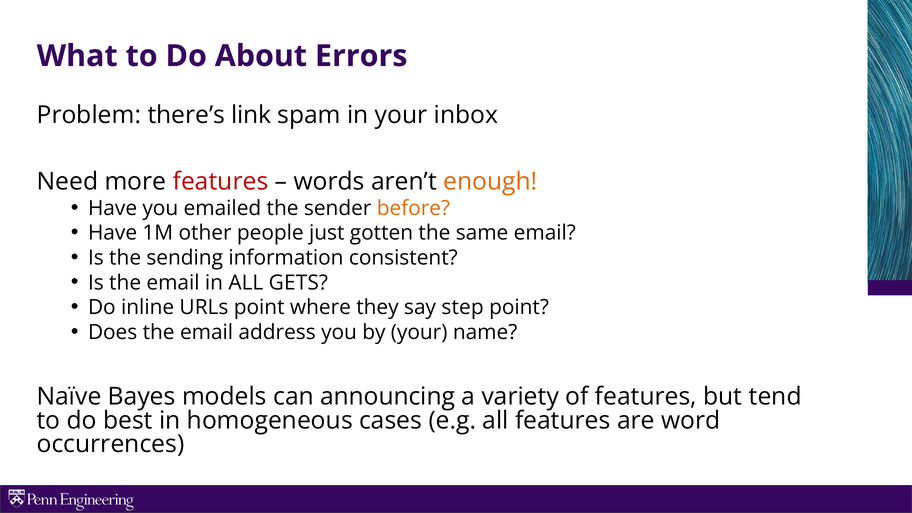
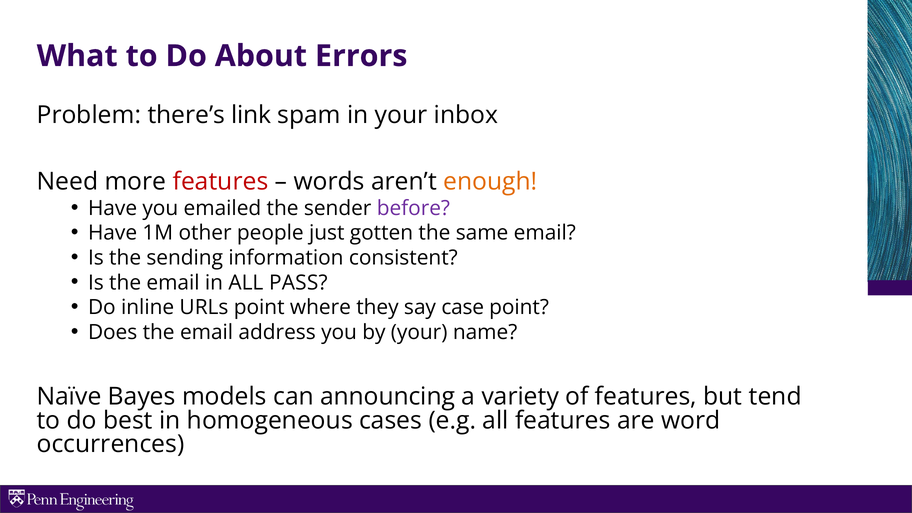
before colour: orange -> purple
GETS: GETS -> PASS
step: step -> case
